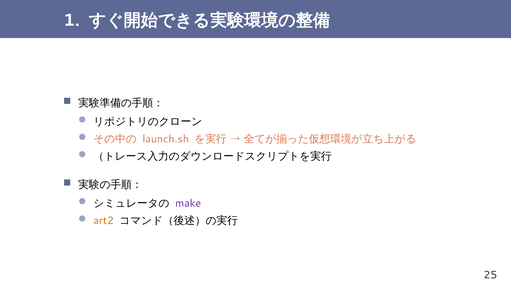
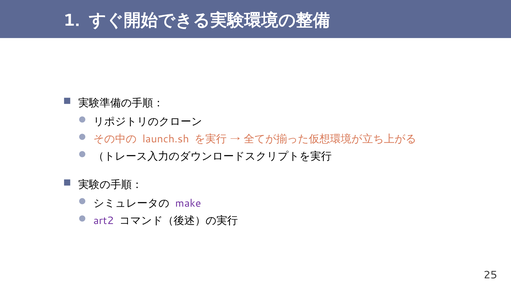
art2 colour: orange -> purple
